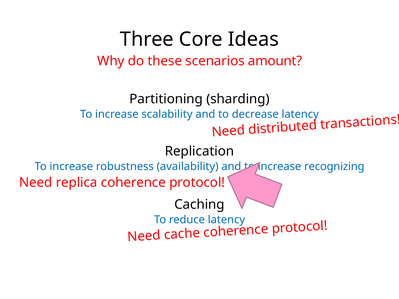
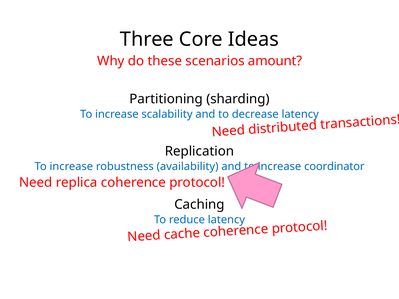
recognizing: recognizing -> coordinator
